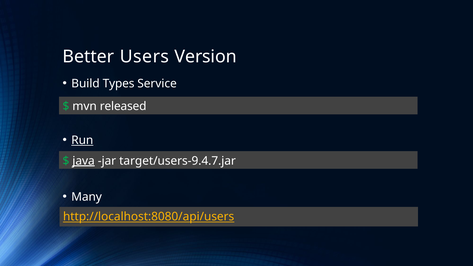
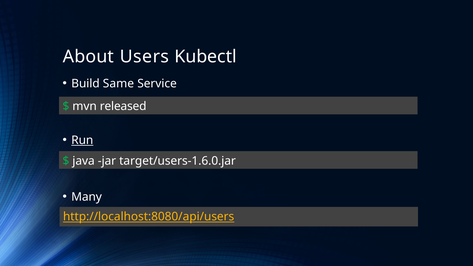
Better: Better -> About
Version: Version -> Kubectl
Types: Types -> Same
java underline: present -> none
target/users-9.4.7.jar: target/users-9.4.7.jar -> target/users-1.6.0.jar
